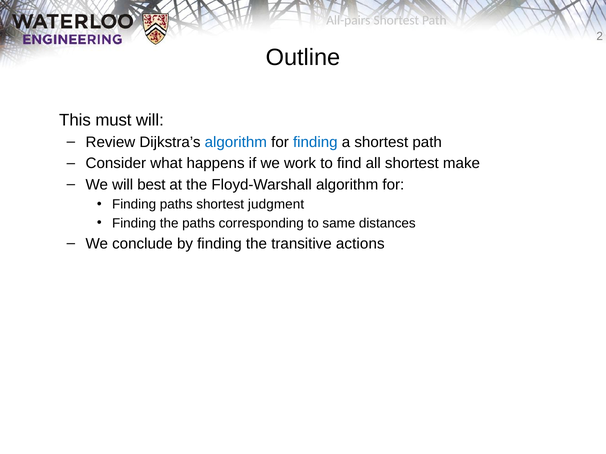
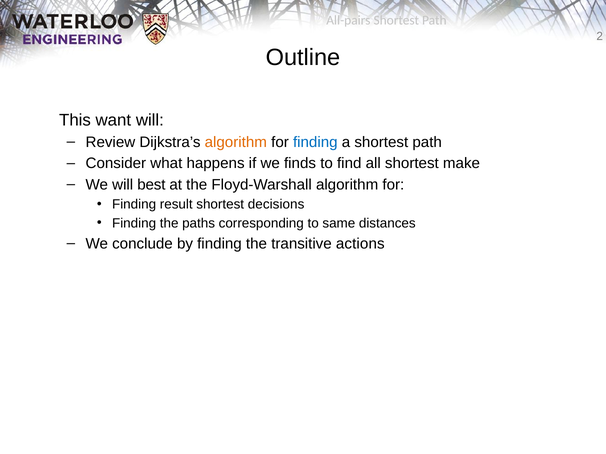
must: must -> want
algorithm at (236, 142) colour: blue -> orange
work: work -> finds
Finding paths: paths -> result
judgment: judgment -> decisions
